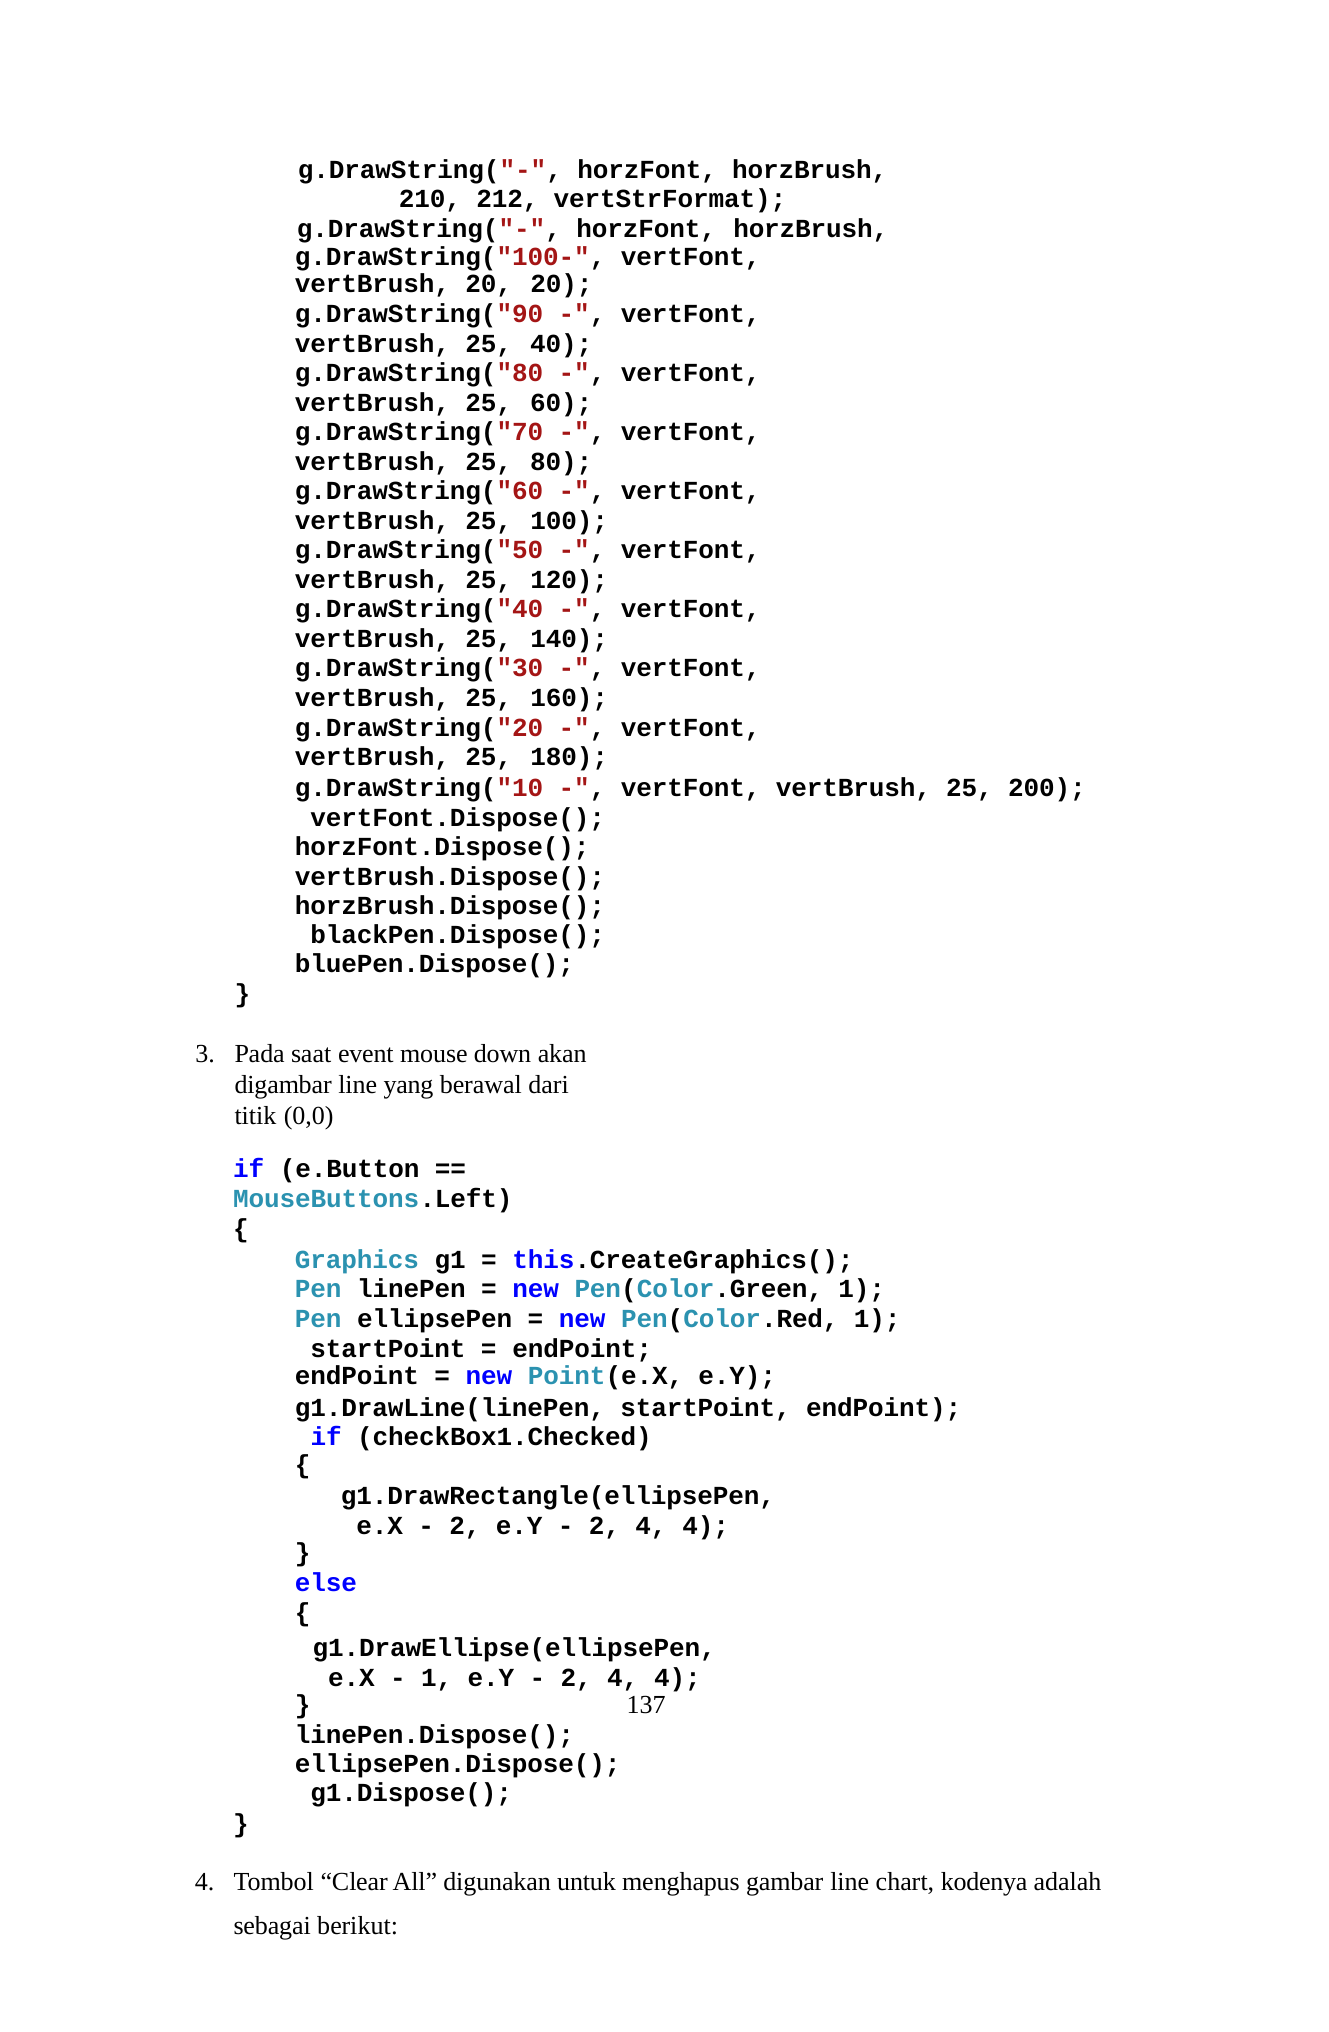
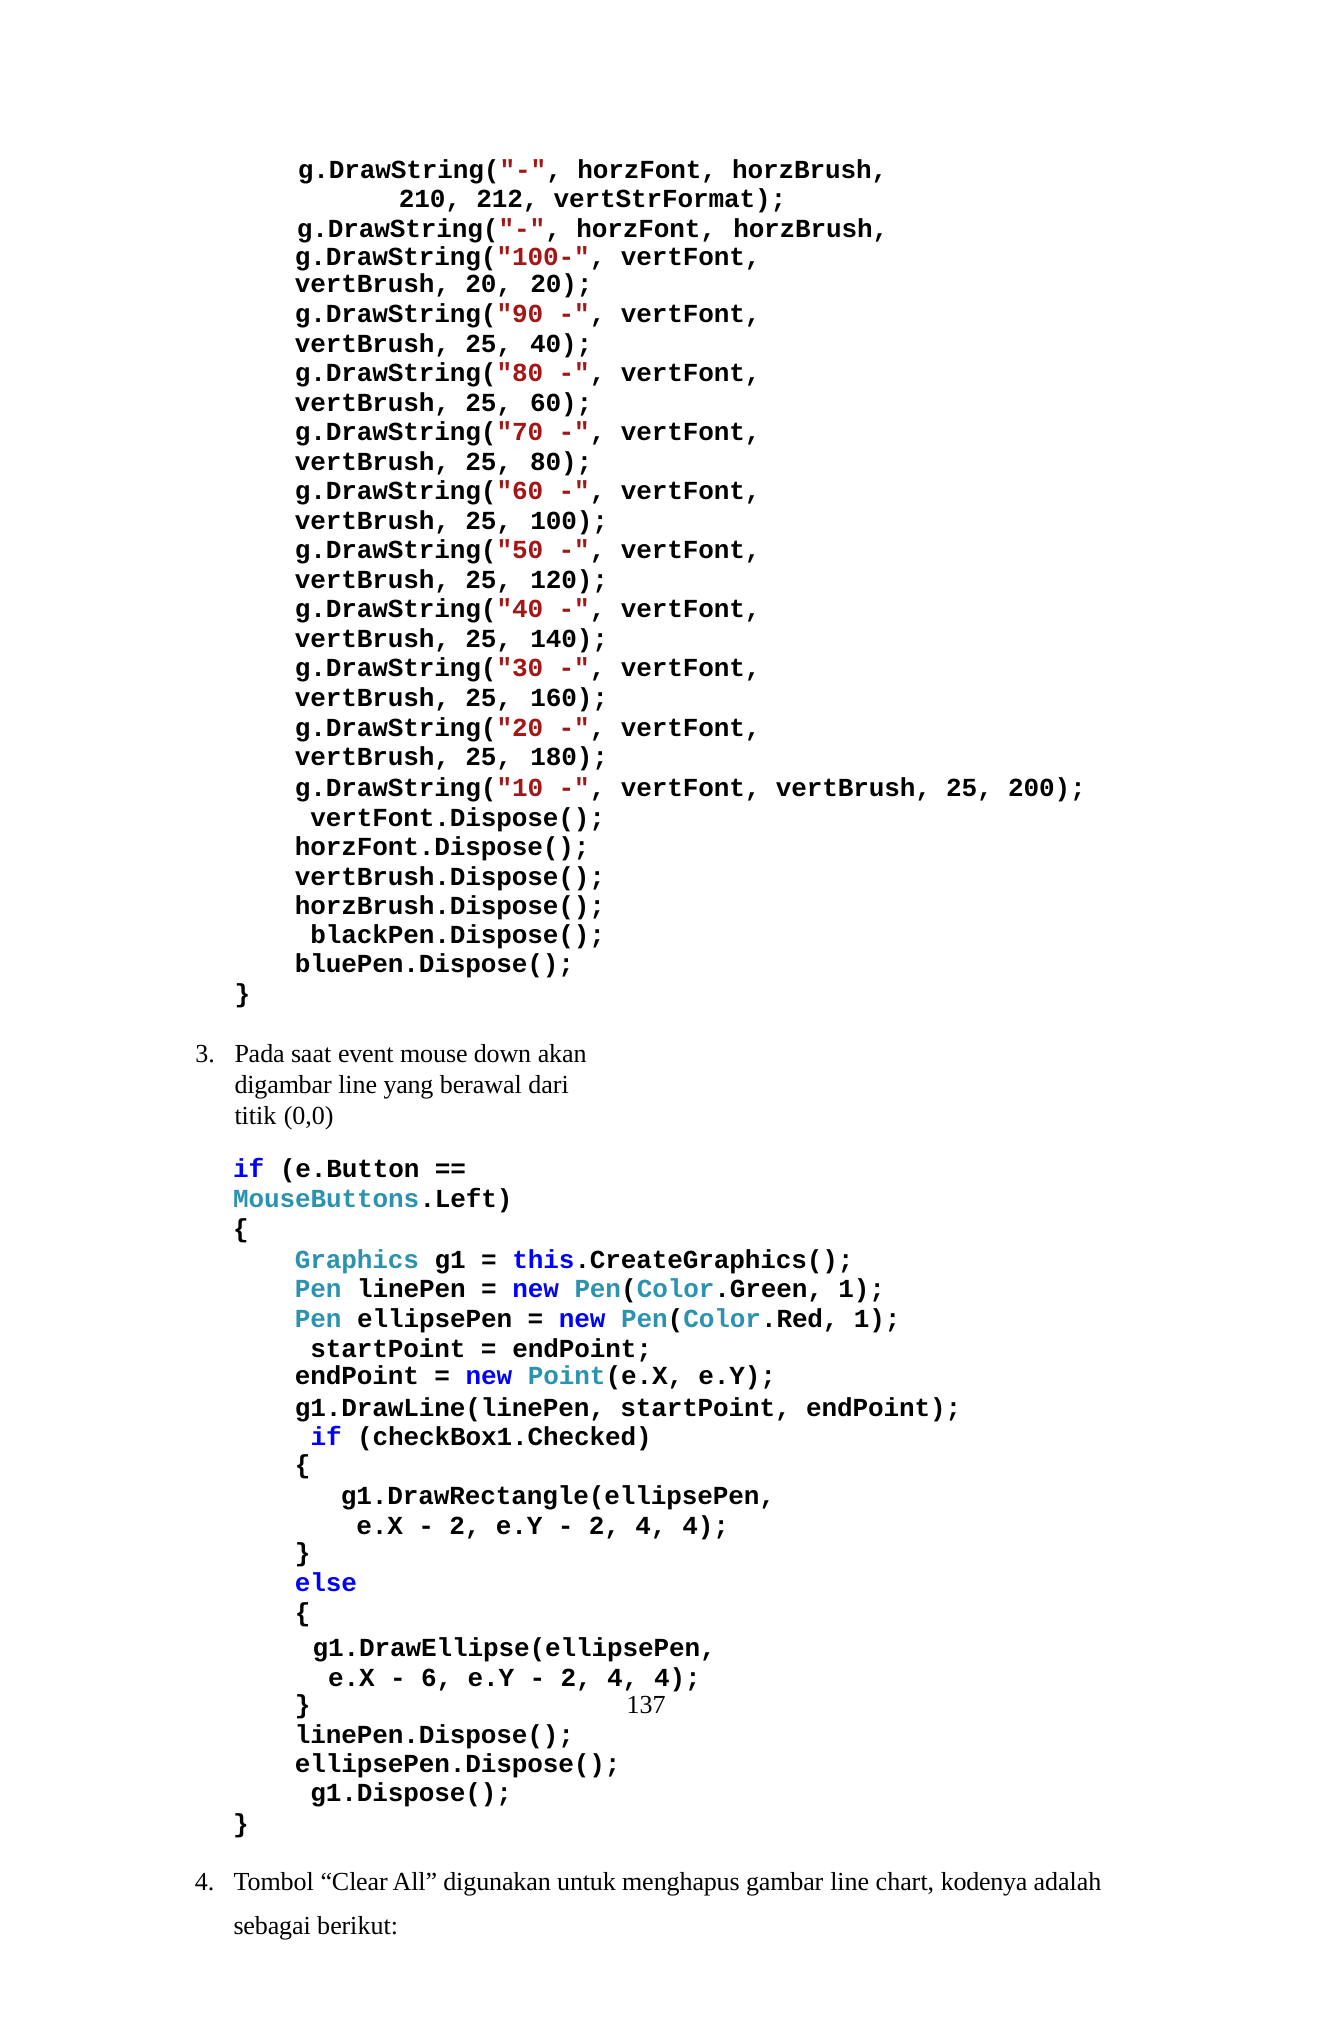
1 at (437, 1678): 1 -> 6
